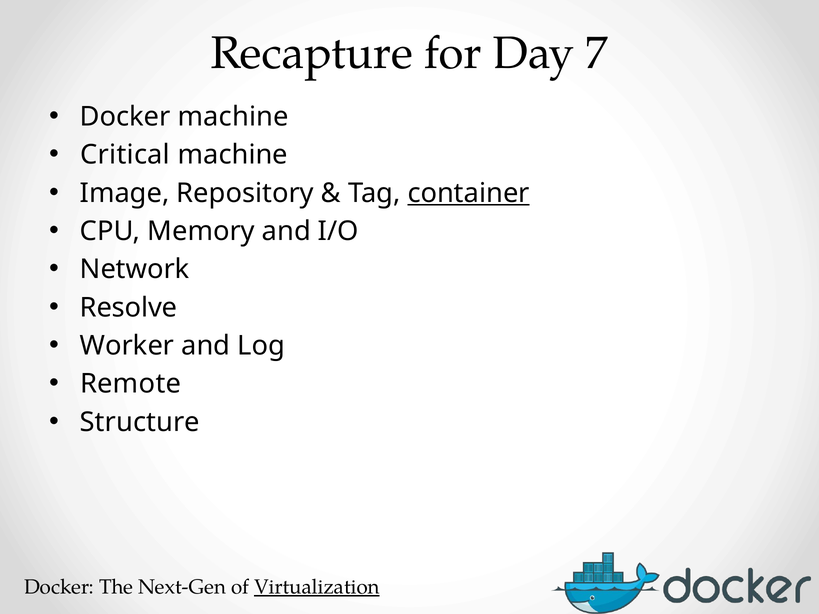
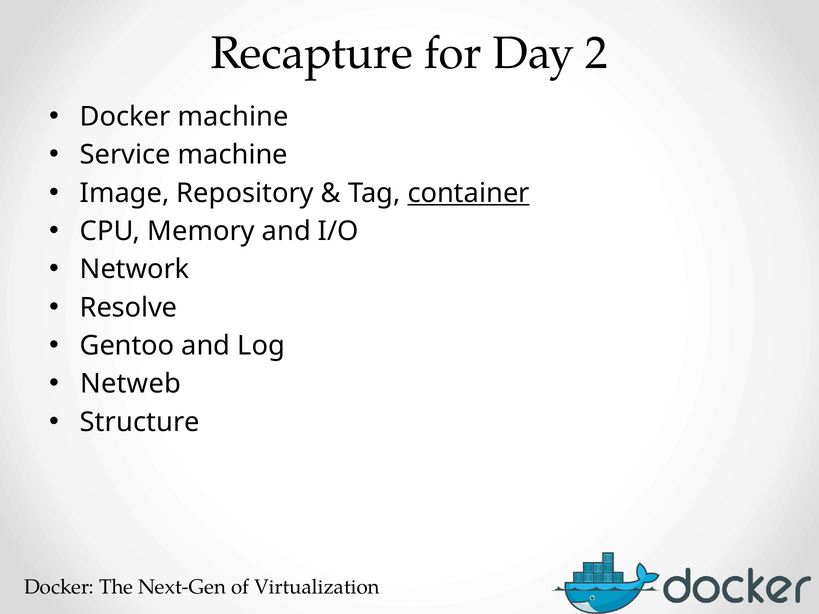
7: 7 -> 2
Critical: Critical -> Service
Worker: Worker -> Gentoo
Remote: Remote -> Netweb
Virtualization underline: present -> none
